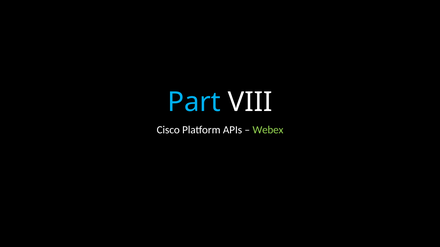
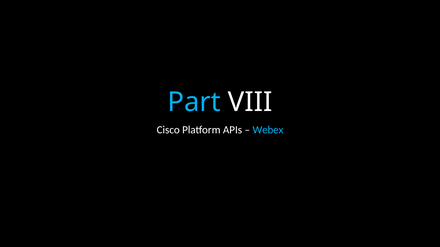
Webex colour: light green -> light blue
